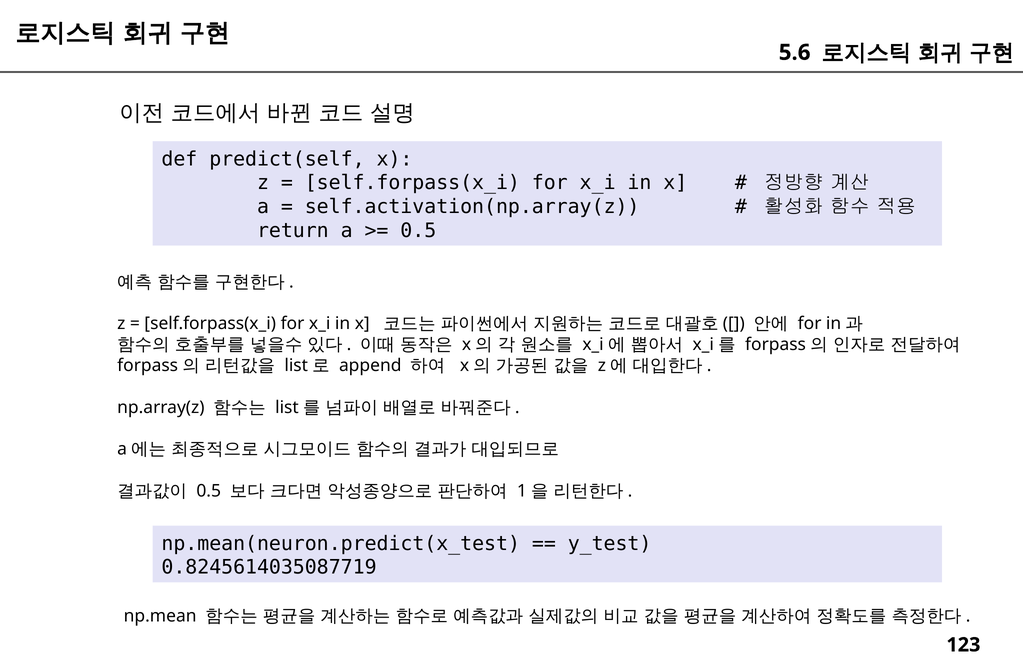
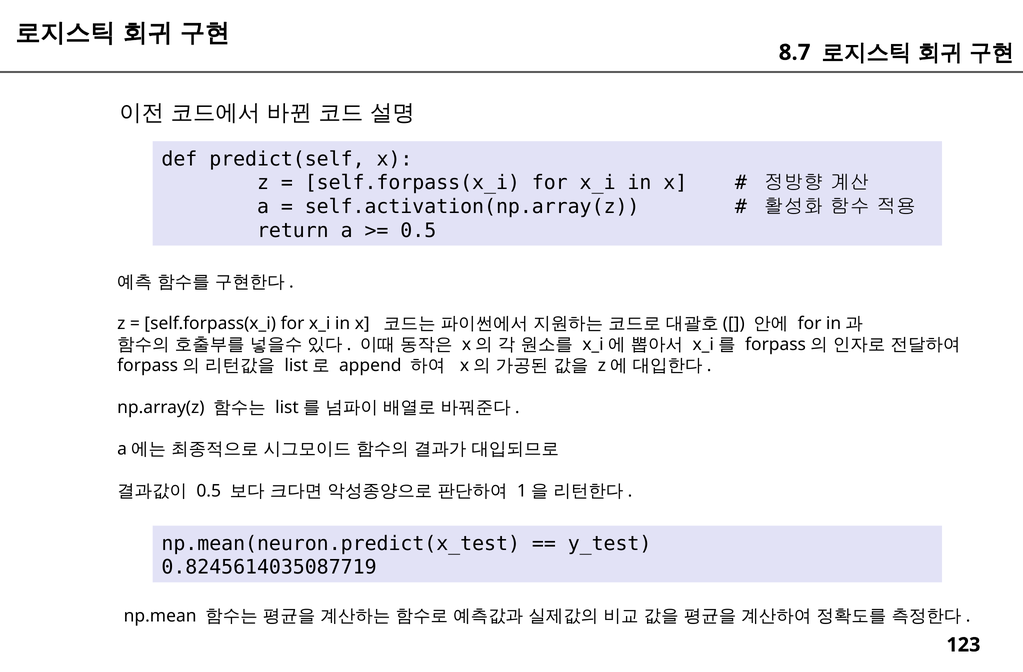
5.6: 5.6 -> 8.7
